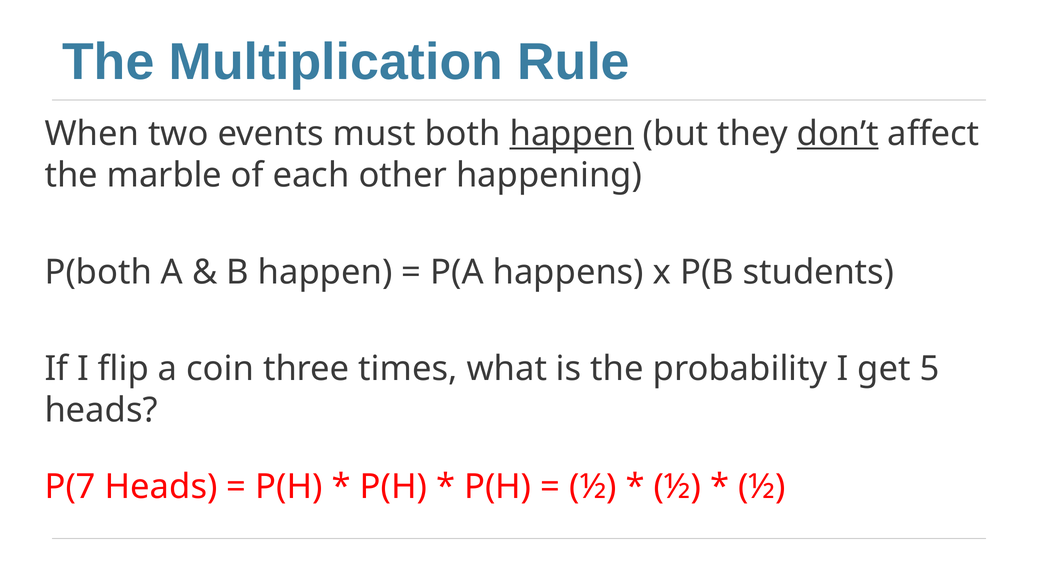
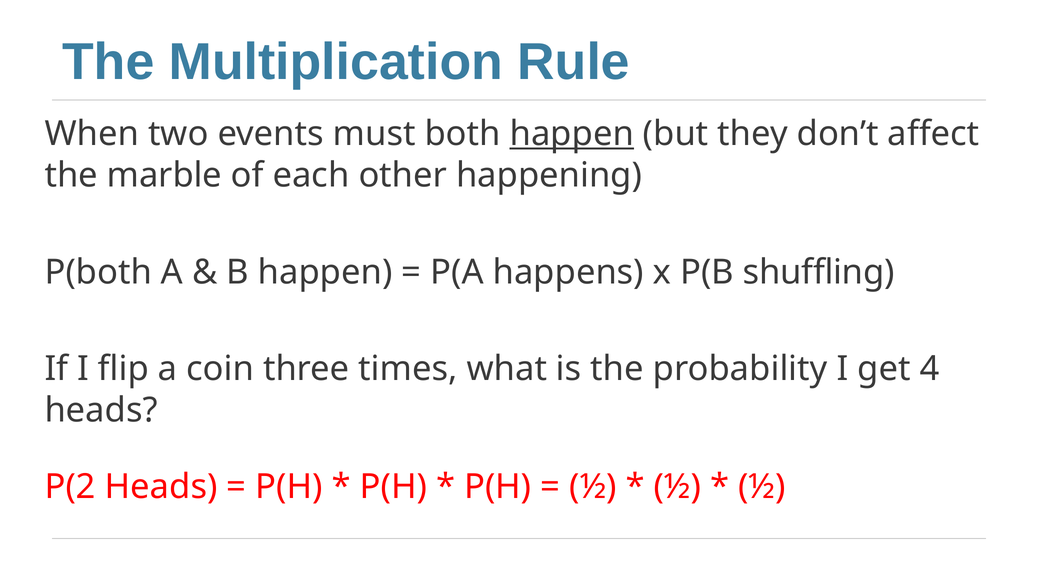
don’t underline: present -> none
students: students -> shuffling
5: 5 -> 4
P(7: P(7 -> P(2
